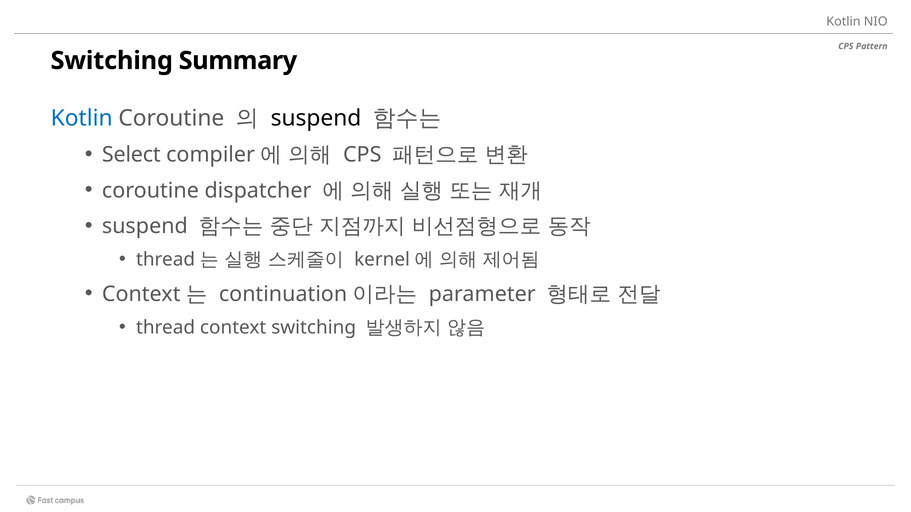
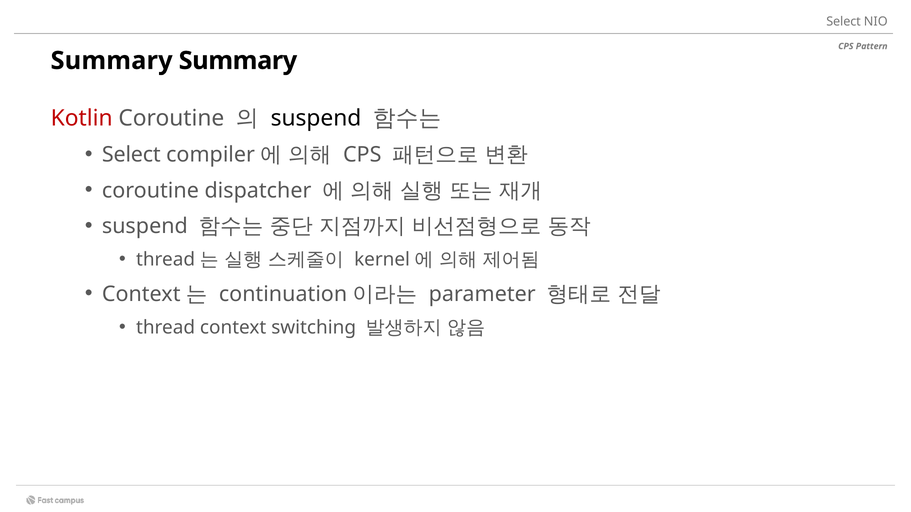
Kotlin at (843, 22): Kotlin -> Select
Switching at (112, 61): Switching -> Summary
Kotlin at (82, 119) colour: blue -> red
